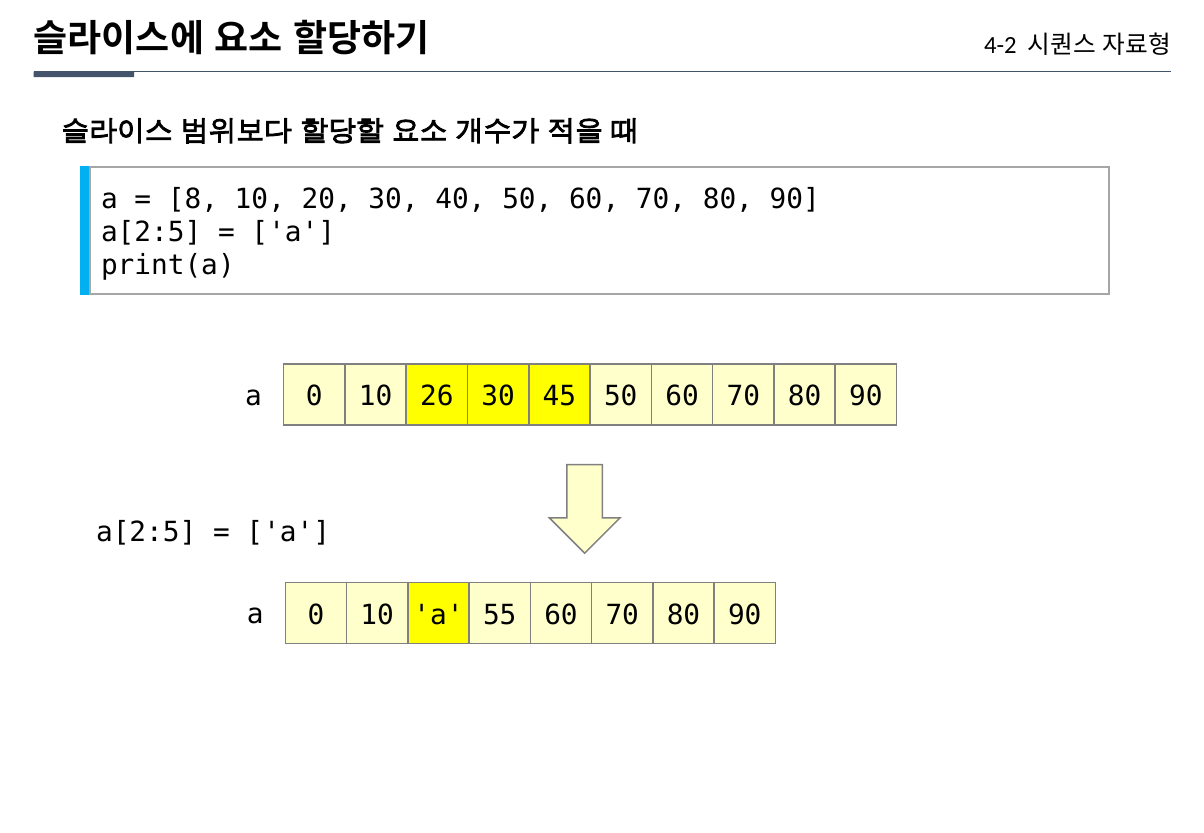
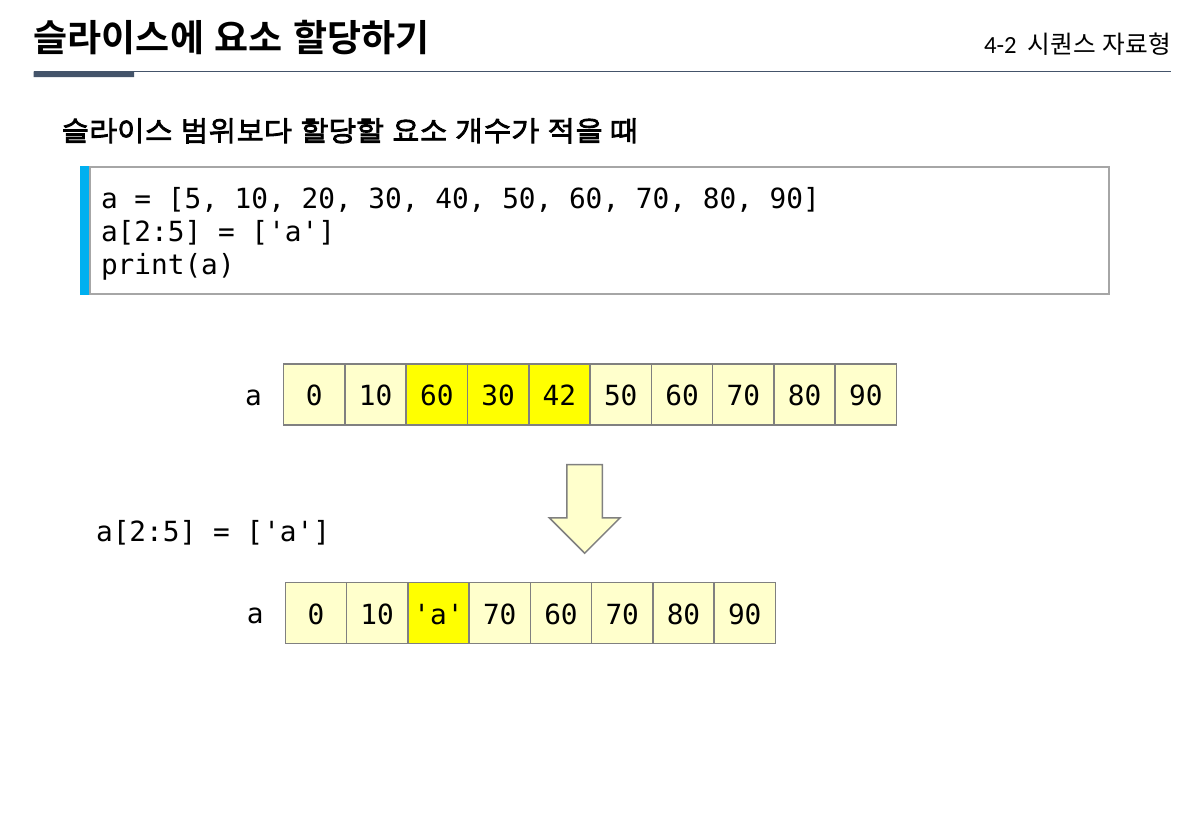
8: 8 -> 5
10 26: 26 -> 60
45: 45 -> 42
a 55: 55 -> 70
